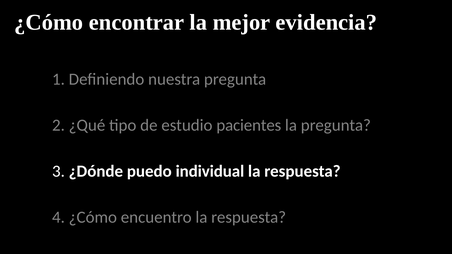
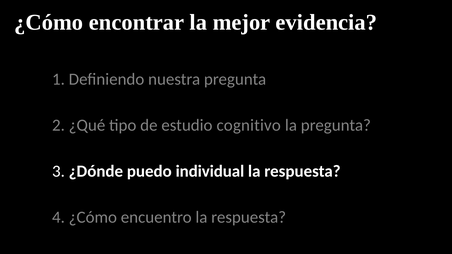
pacientes: pacientes -> cognitivo
